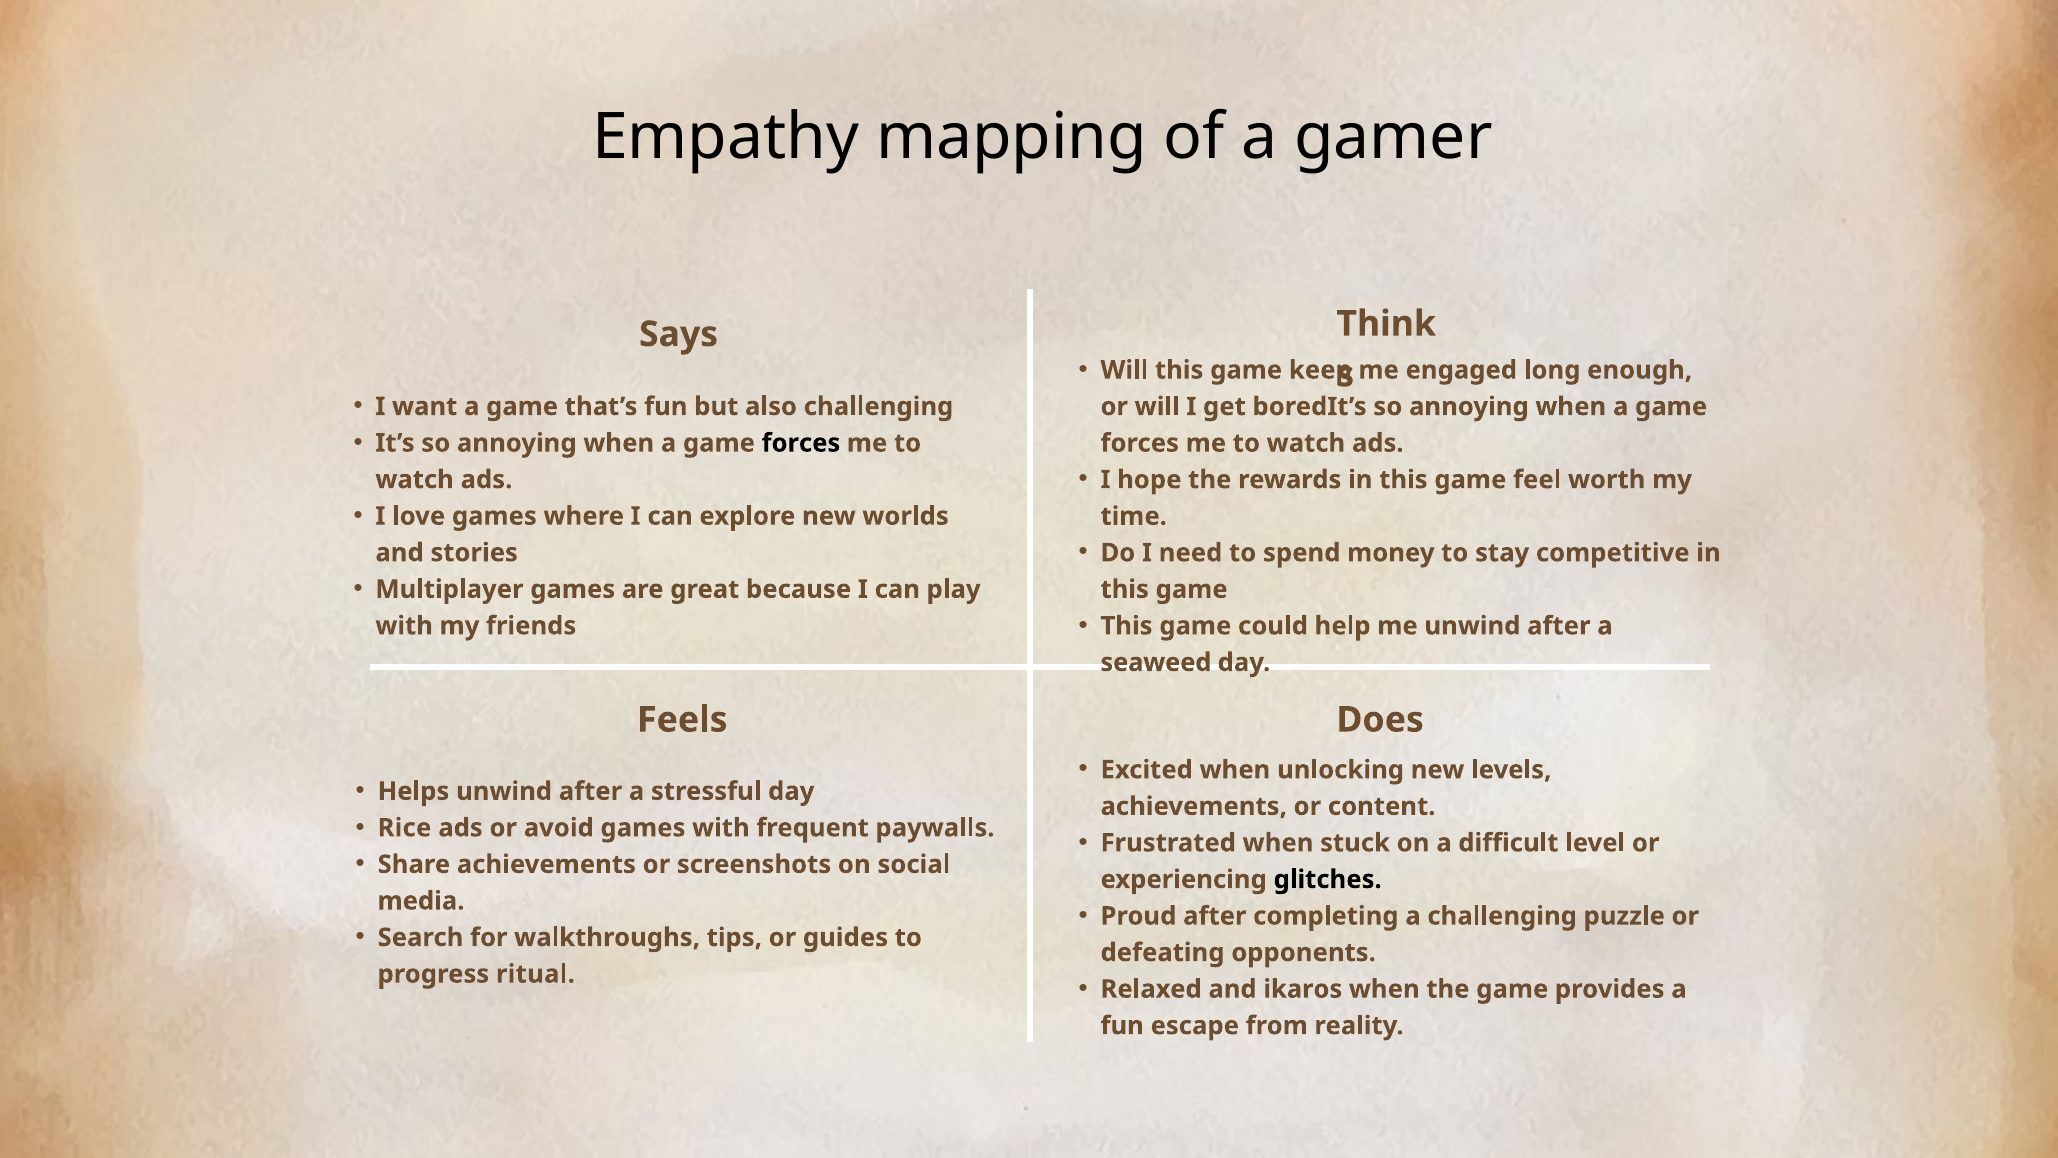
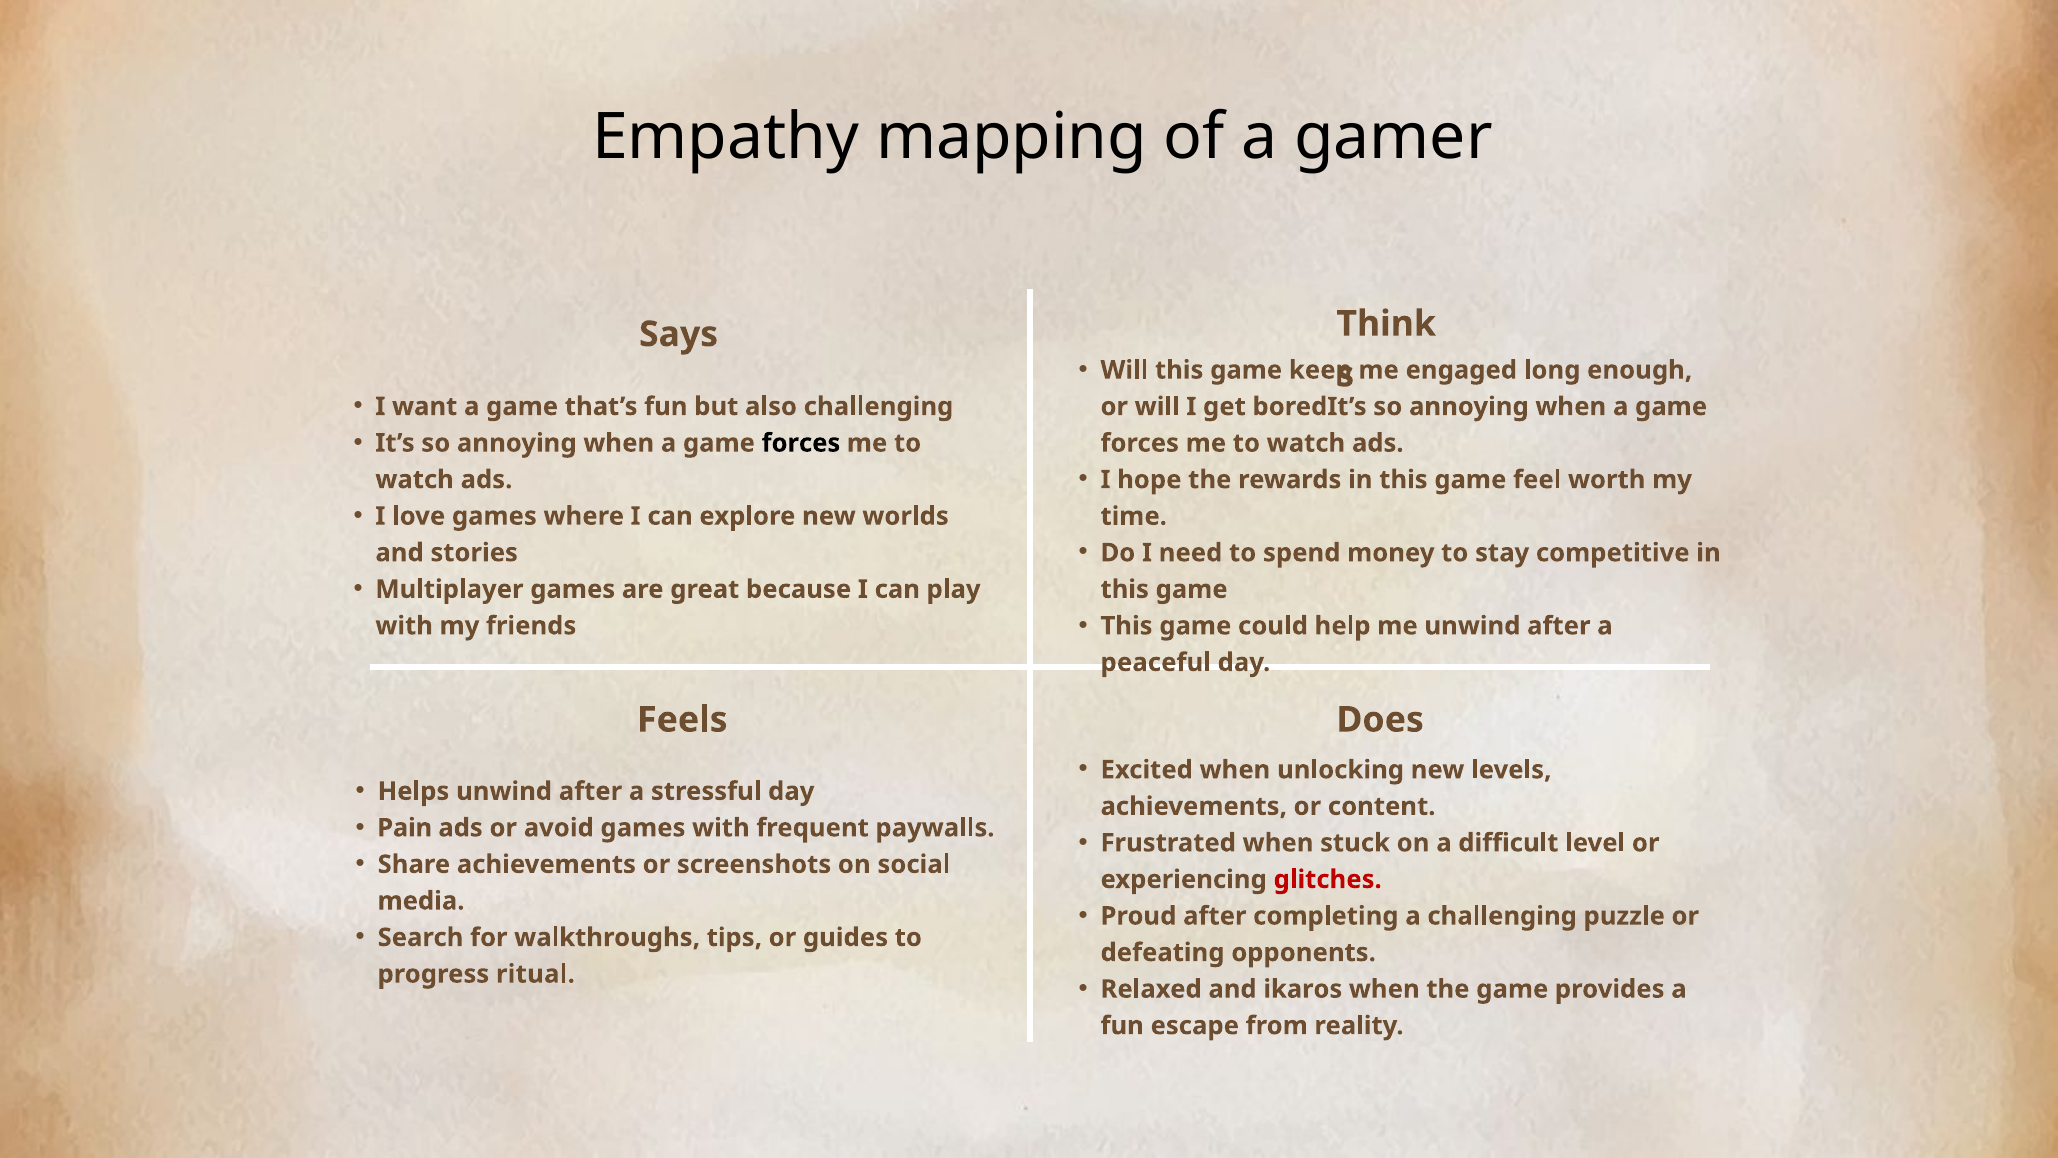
seaweed: seaweed -> peaceful
Rice: Rice -> Pain
glitches colour: black -> red
